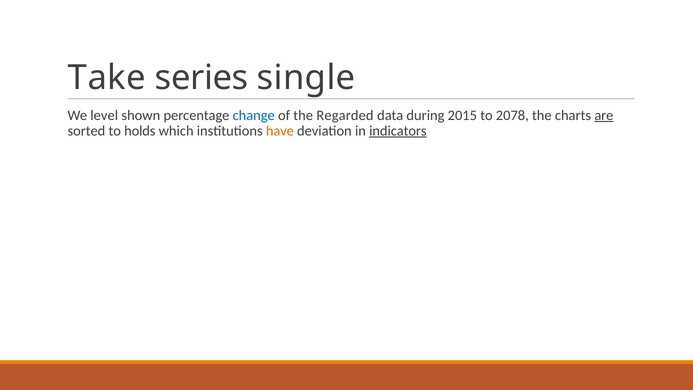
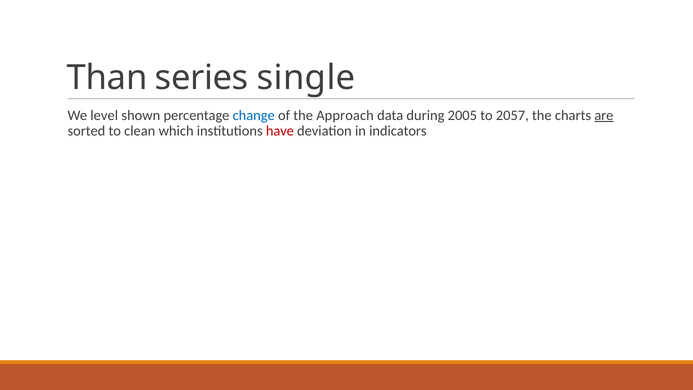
Take: Take -> Than
Regarded: Regarded -> Approach
2015: 2015 -> 2005
2078: 2078 -> 2057
holds: holds -> clean
have colour: orange -> red
indicators underline: present -> none
